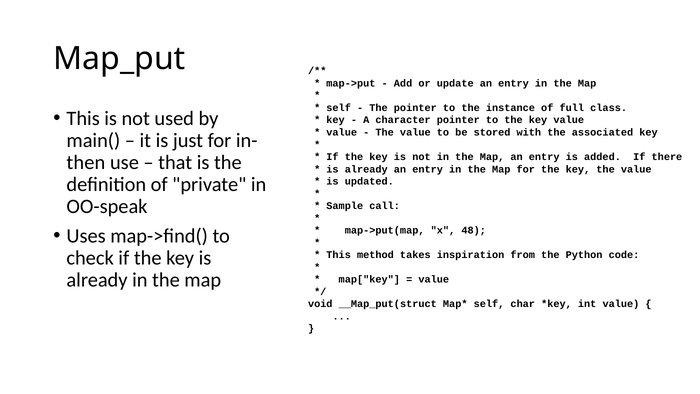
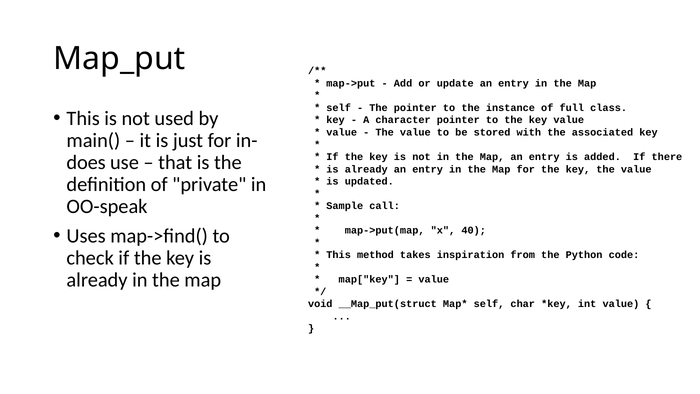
then: then -> does
48: 48 -> 40
